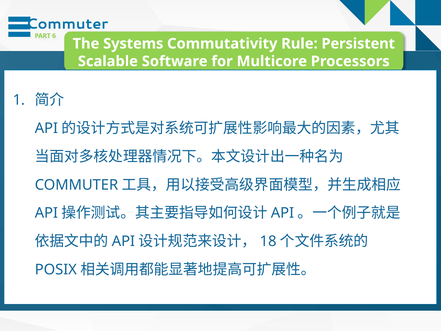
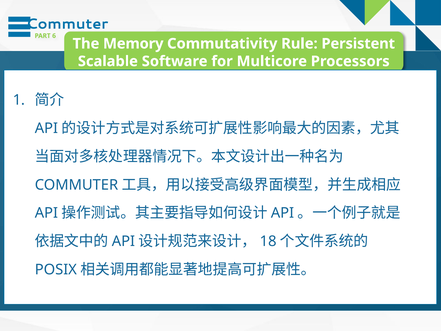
Systems: Systems -> Memory
